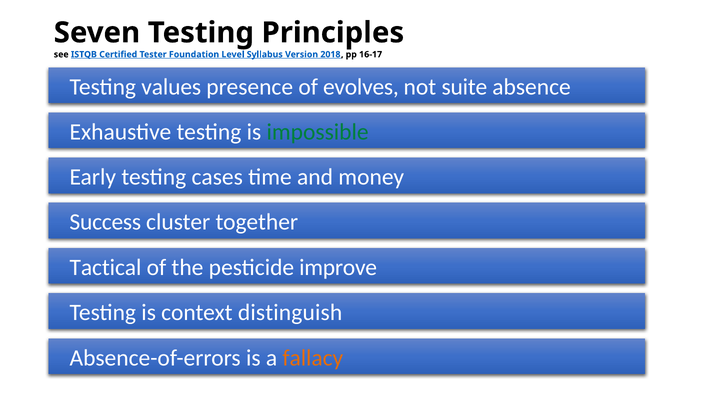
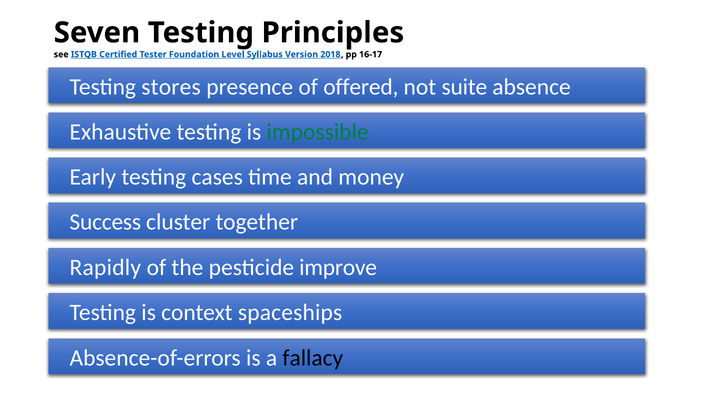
values: values -> stores
evolves: evolves -> offered
Tactical: Tactical -> Rapidly
distinguish: distinguish -> spaceships
fallacy colour: orange -> black
